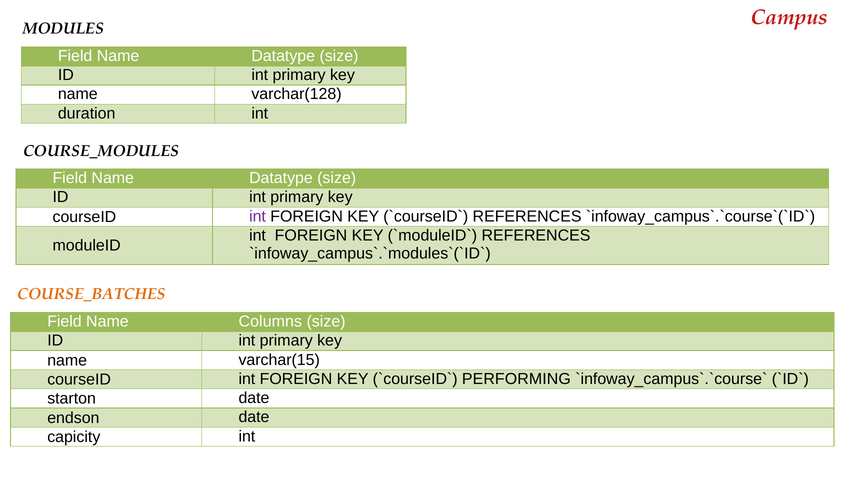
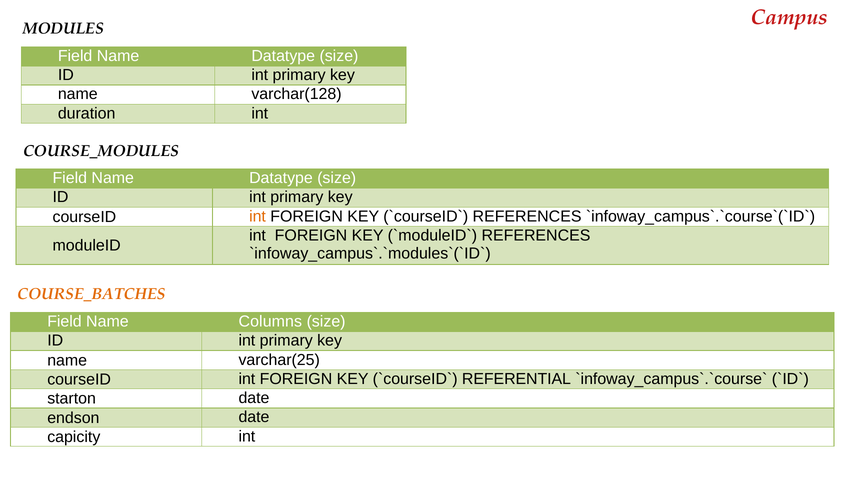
int at (258, 216) colour: purple -> orange
varchar(15: varchar(15 -> varchar(25
PERFORMING: PERFORMING -> REFERENTIAL
